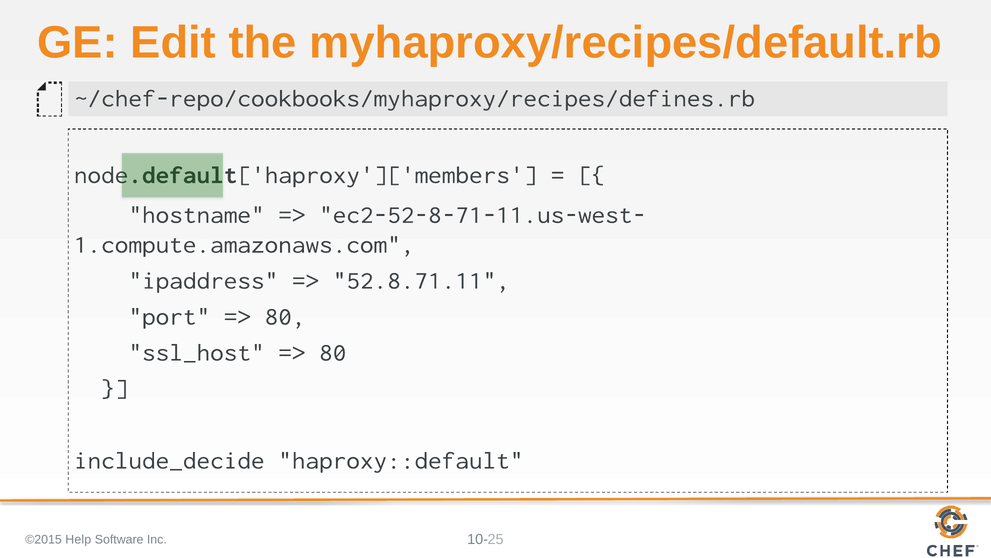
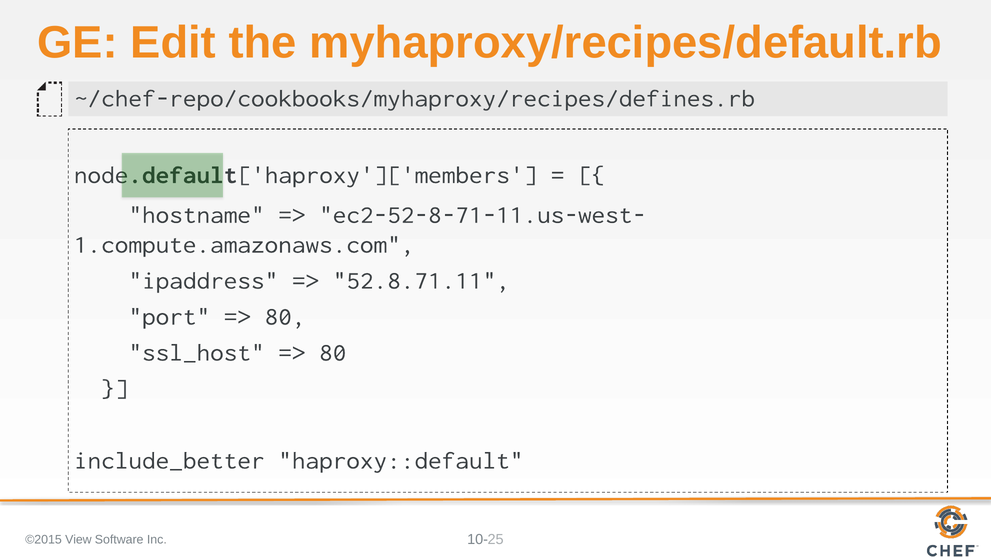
include_decide: include_decide -> include_better
Help: Help -> View
